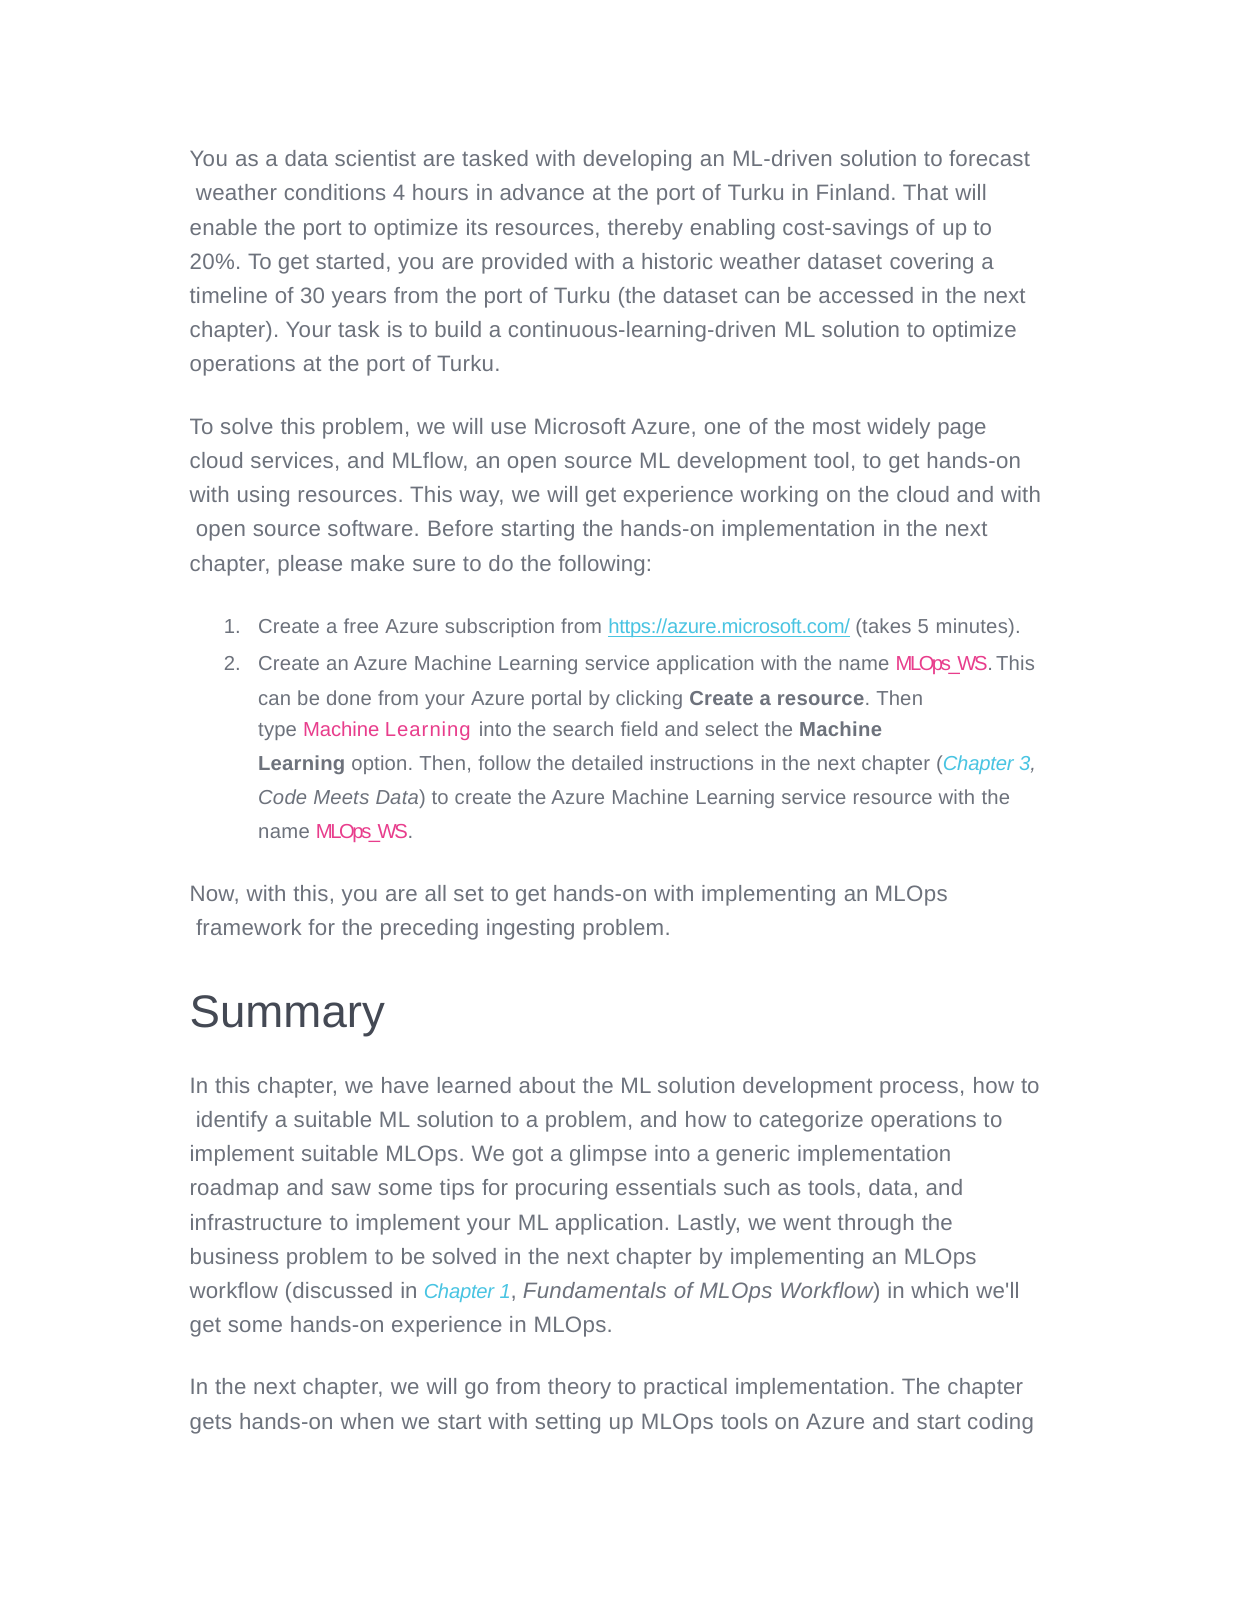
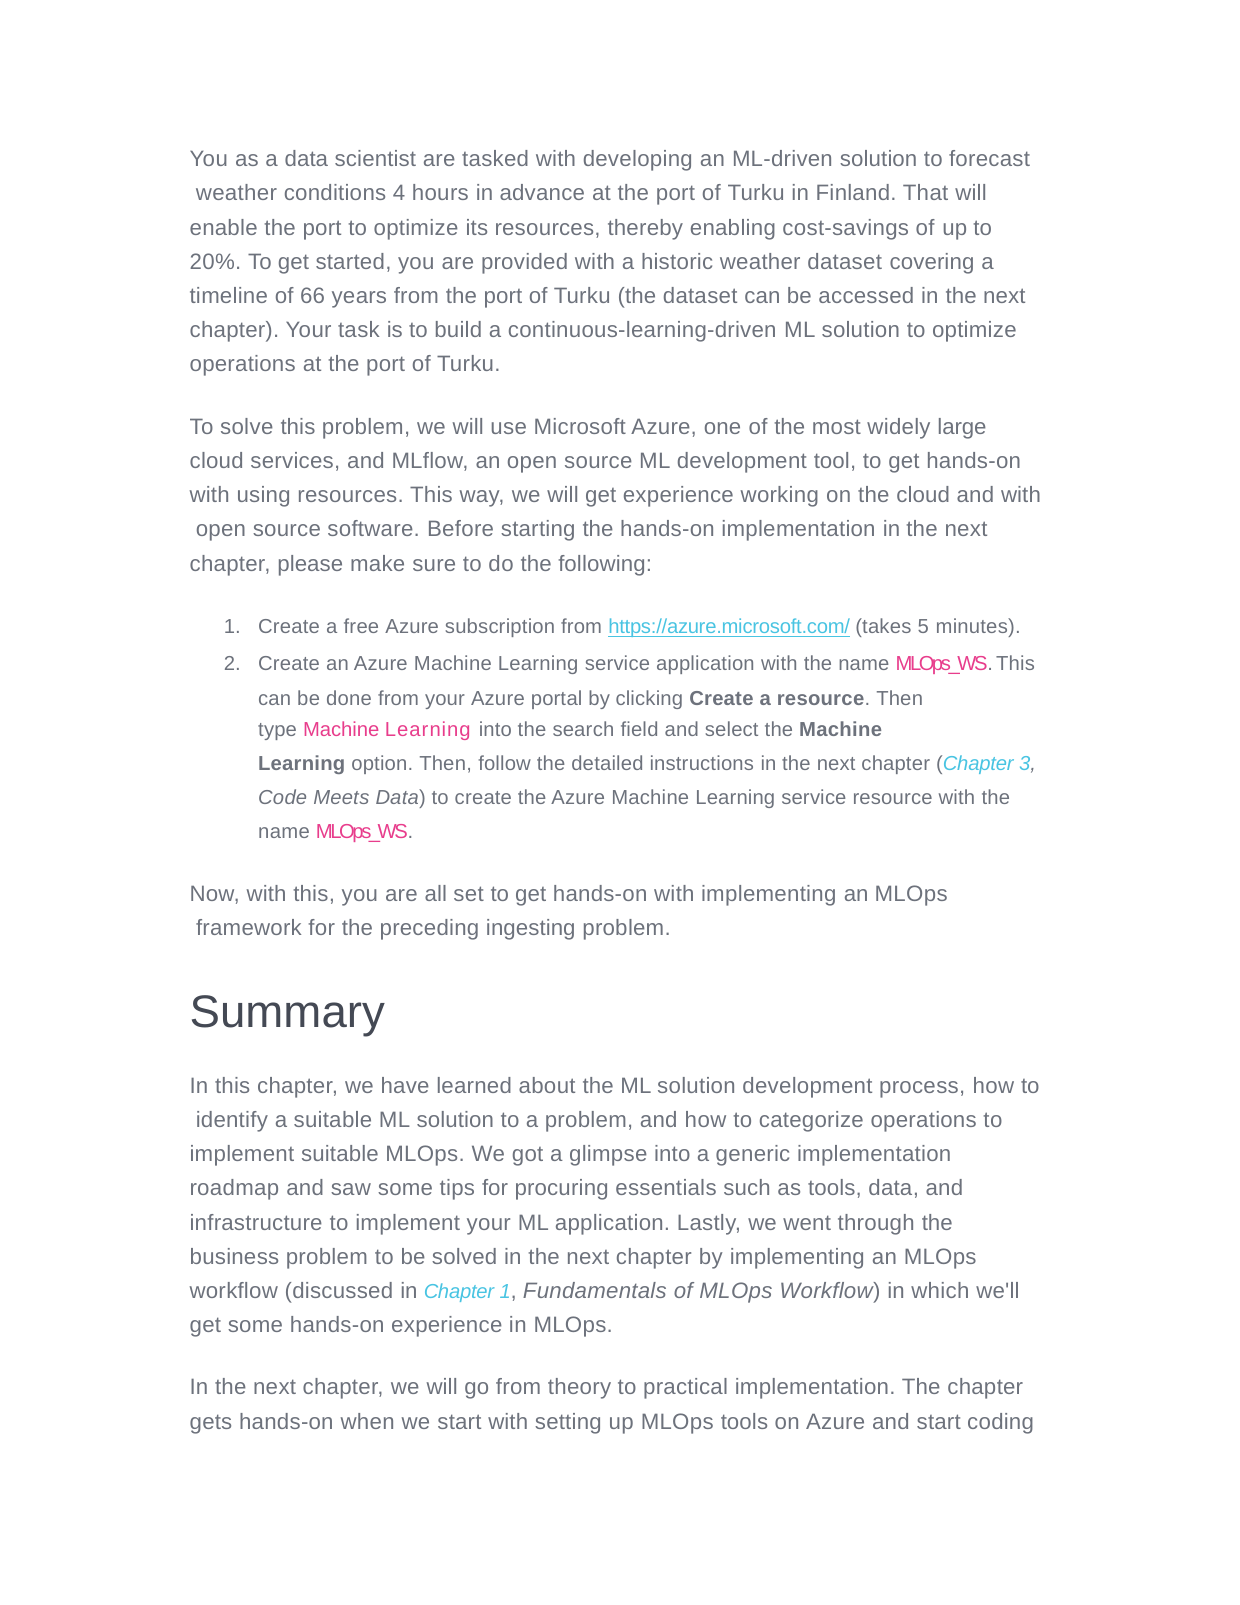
30: 30 -> 66
page: page -> large
